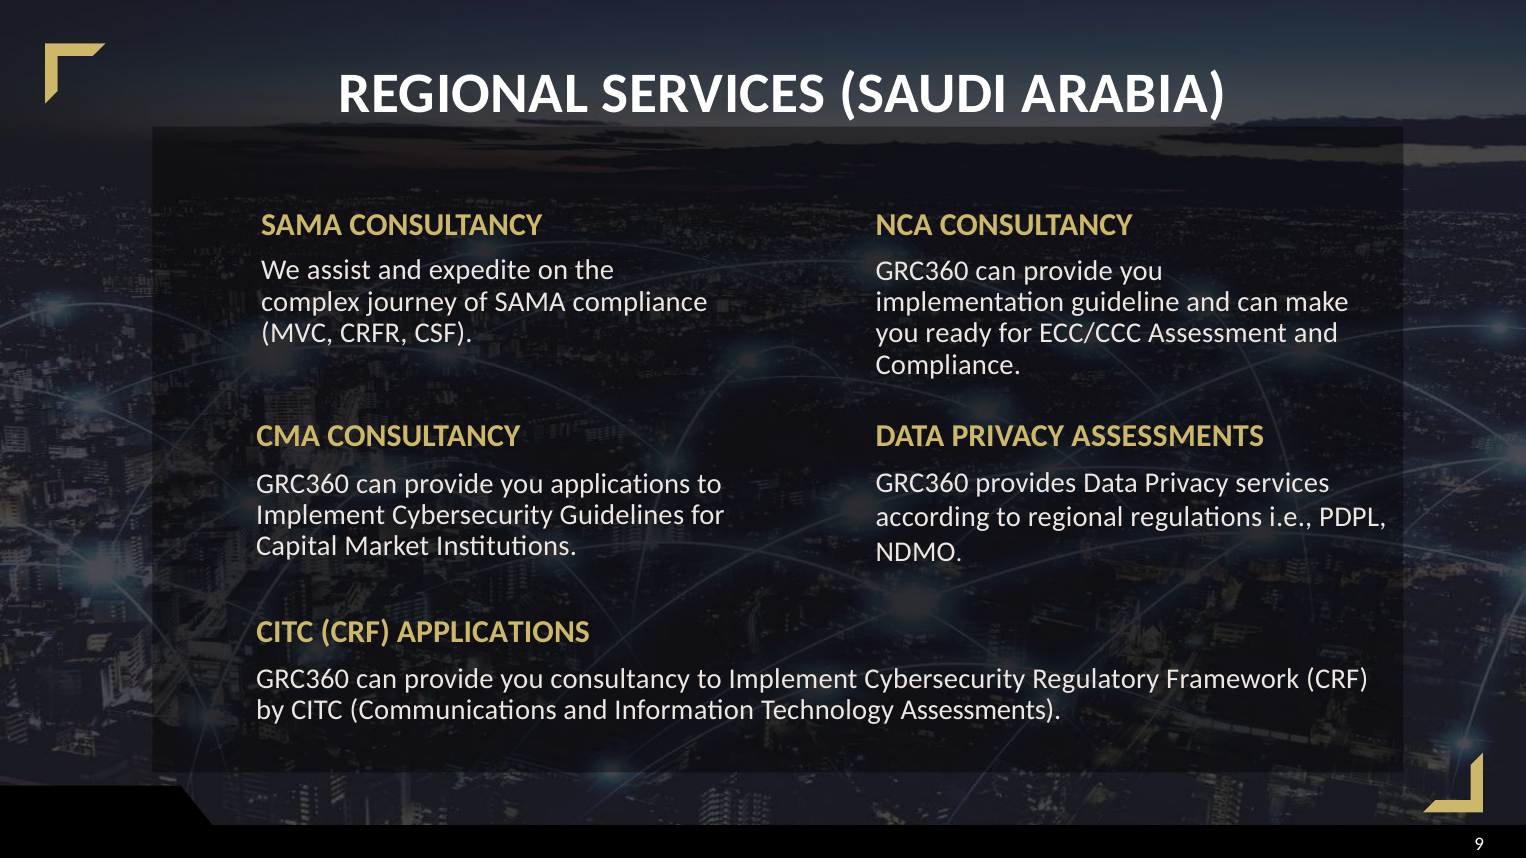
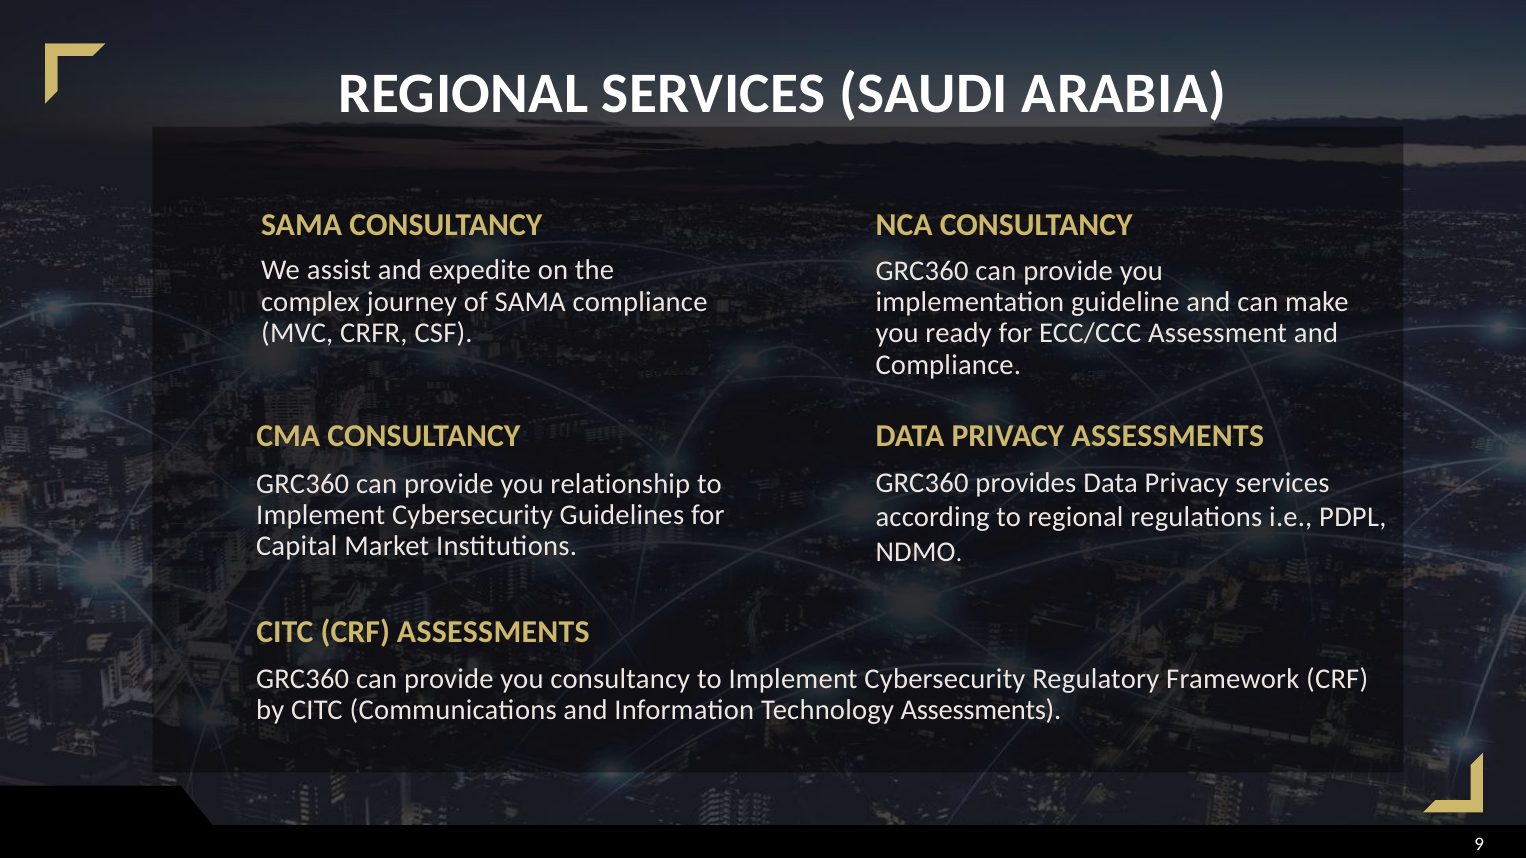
you applications: applications -> relationship
CRF APPLICATIONS: APPLICATIONS -> ASSESSMENTS
